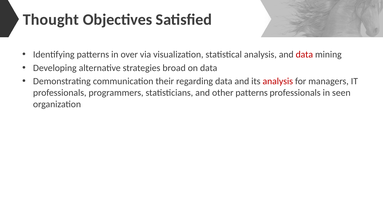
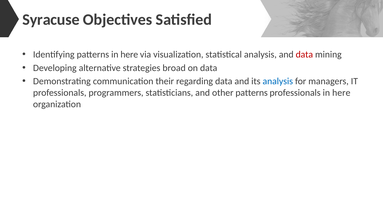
Thought: Thought -> Syracuse
patterns in over: over -> here
analysis at (278, 81) colour: red -> blue
professionals in seen: seen -> here
